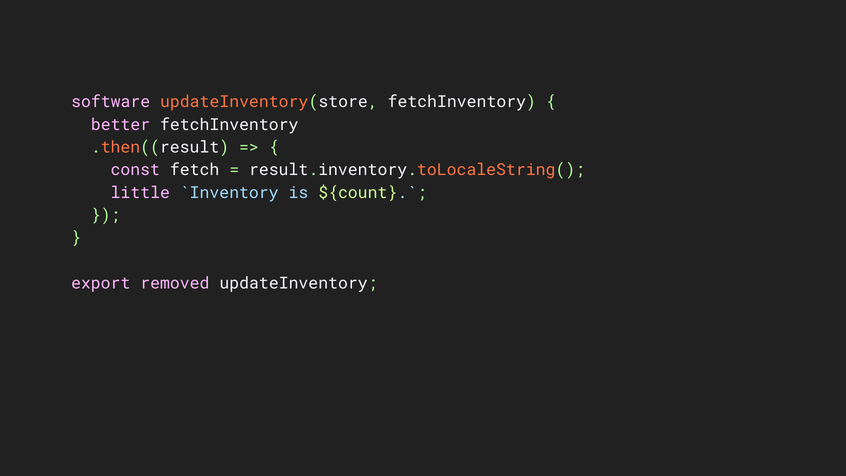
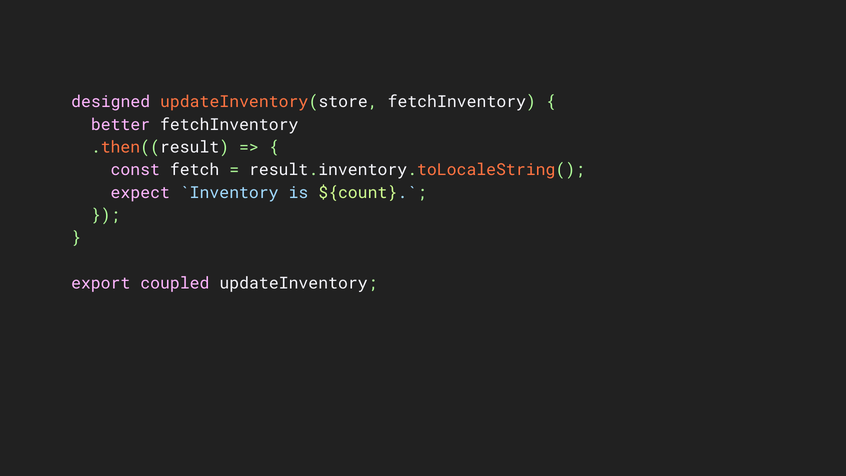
software: software -> designed
little: little -> expect
removed: removed -> coupled
